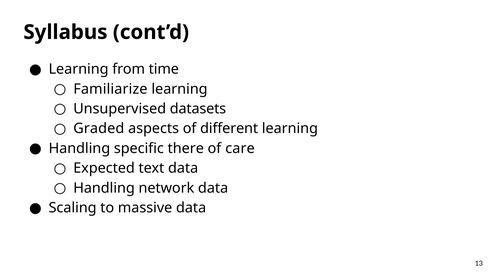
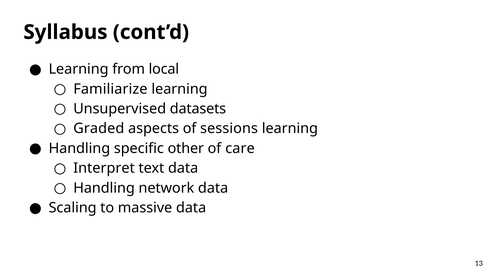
time: time -> local
different: different -> sessions
there: there -> other
Expected: Expected -> Interpret
